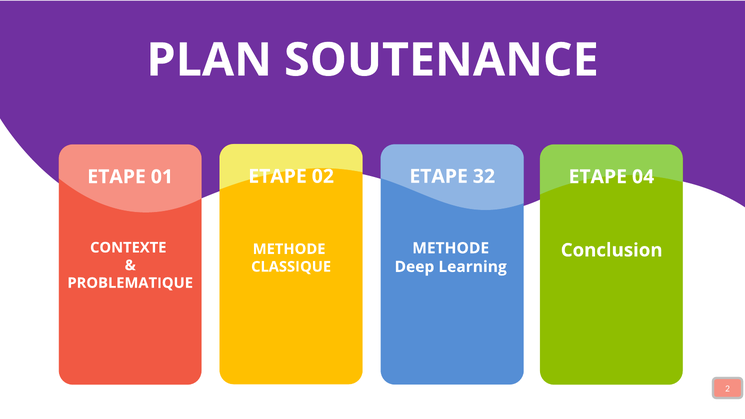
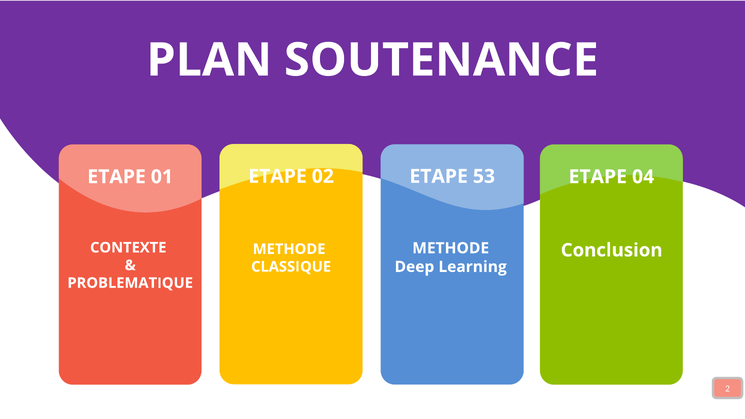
32: 32 -> 53
